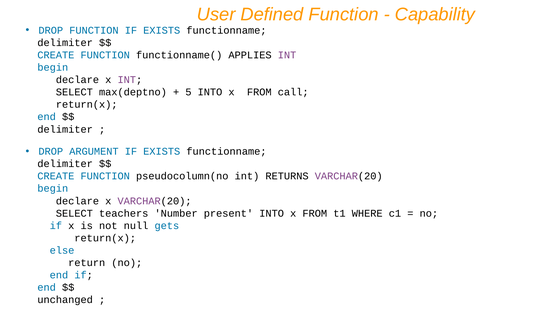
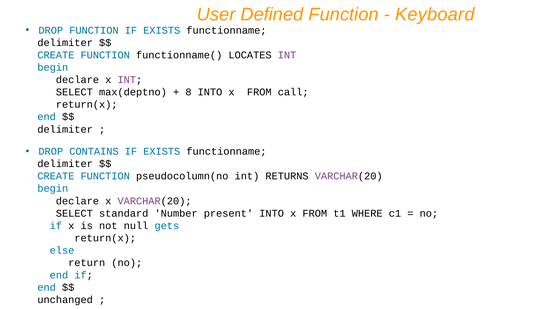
Capability: Capability -> Keyboard
APPLIES: APPLIES -> LOCATES
5: 5 -> 8
ARGUMENT: ARGUMENT -> CONTAINS
teachers: teachers -> standard
